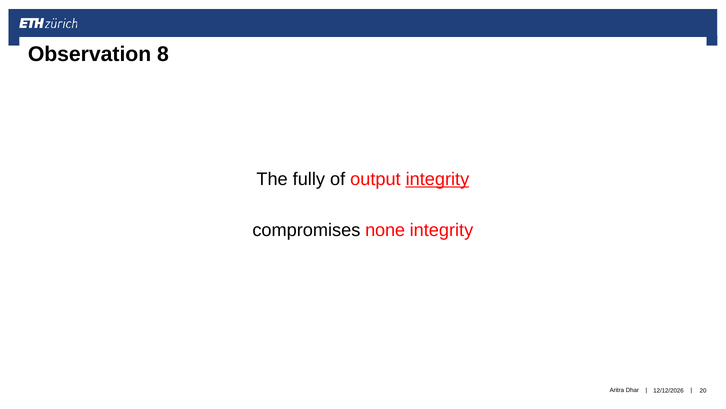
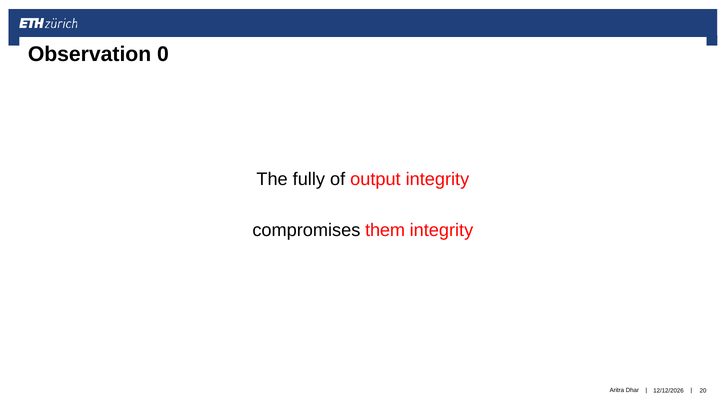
8: 8 -> 0
integrity at (437, 179) underline: present -> none
none: none -> them
